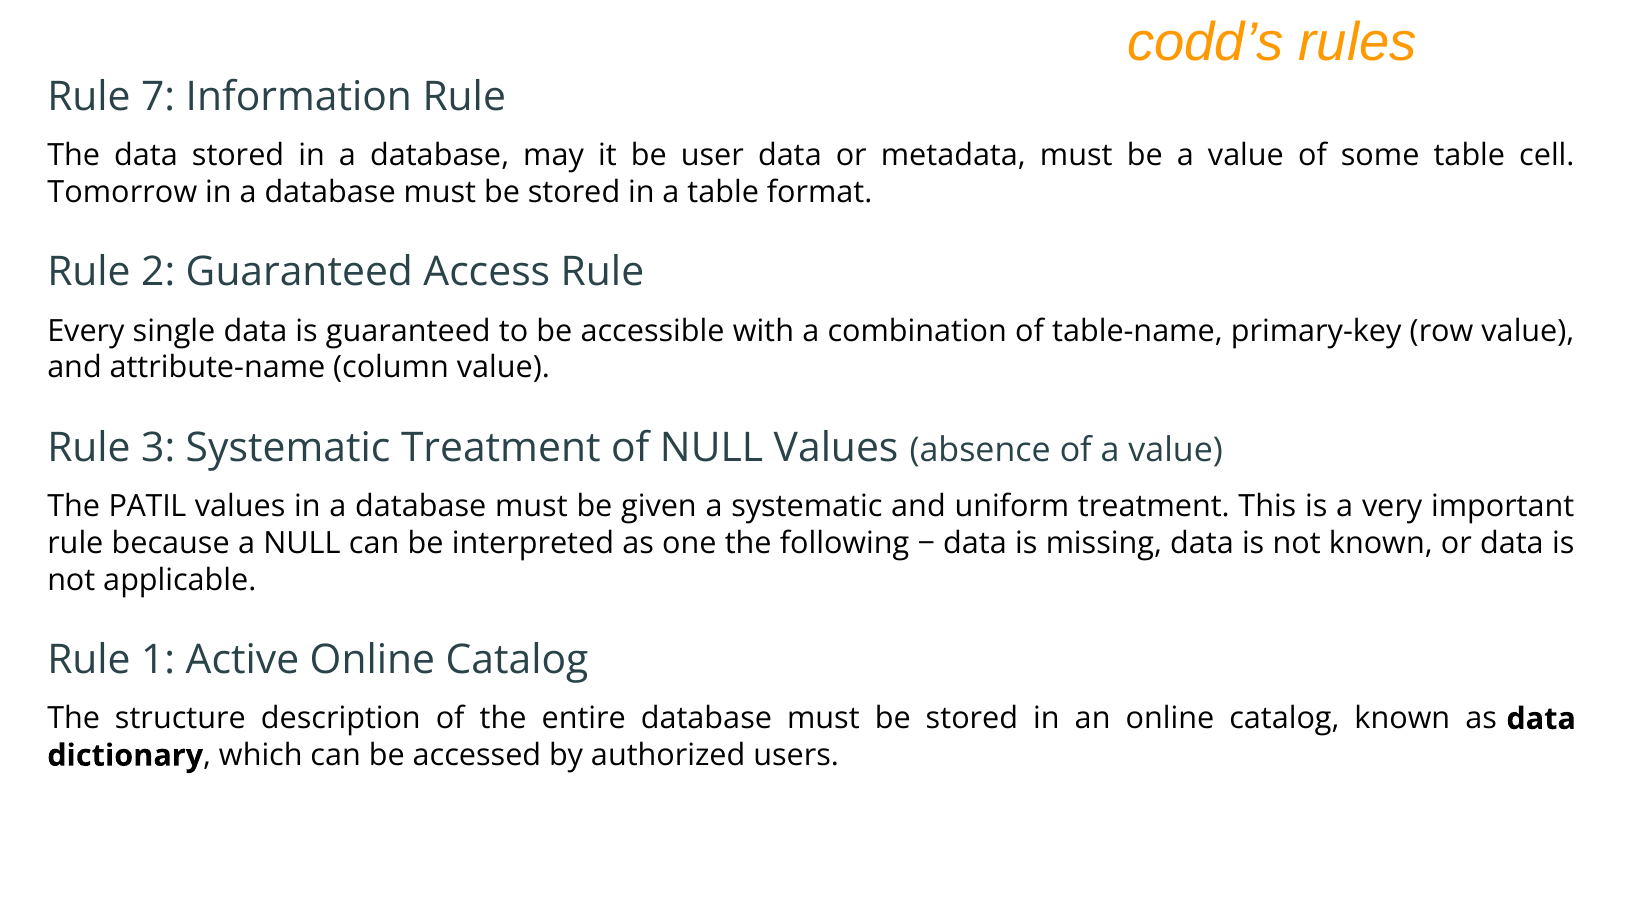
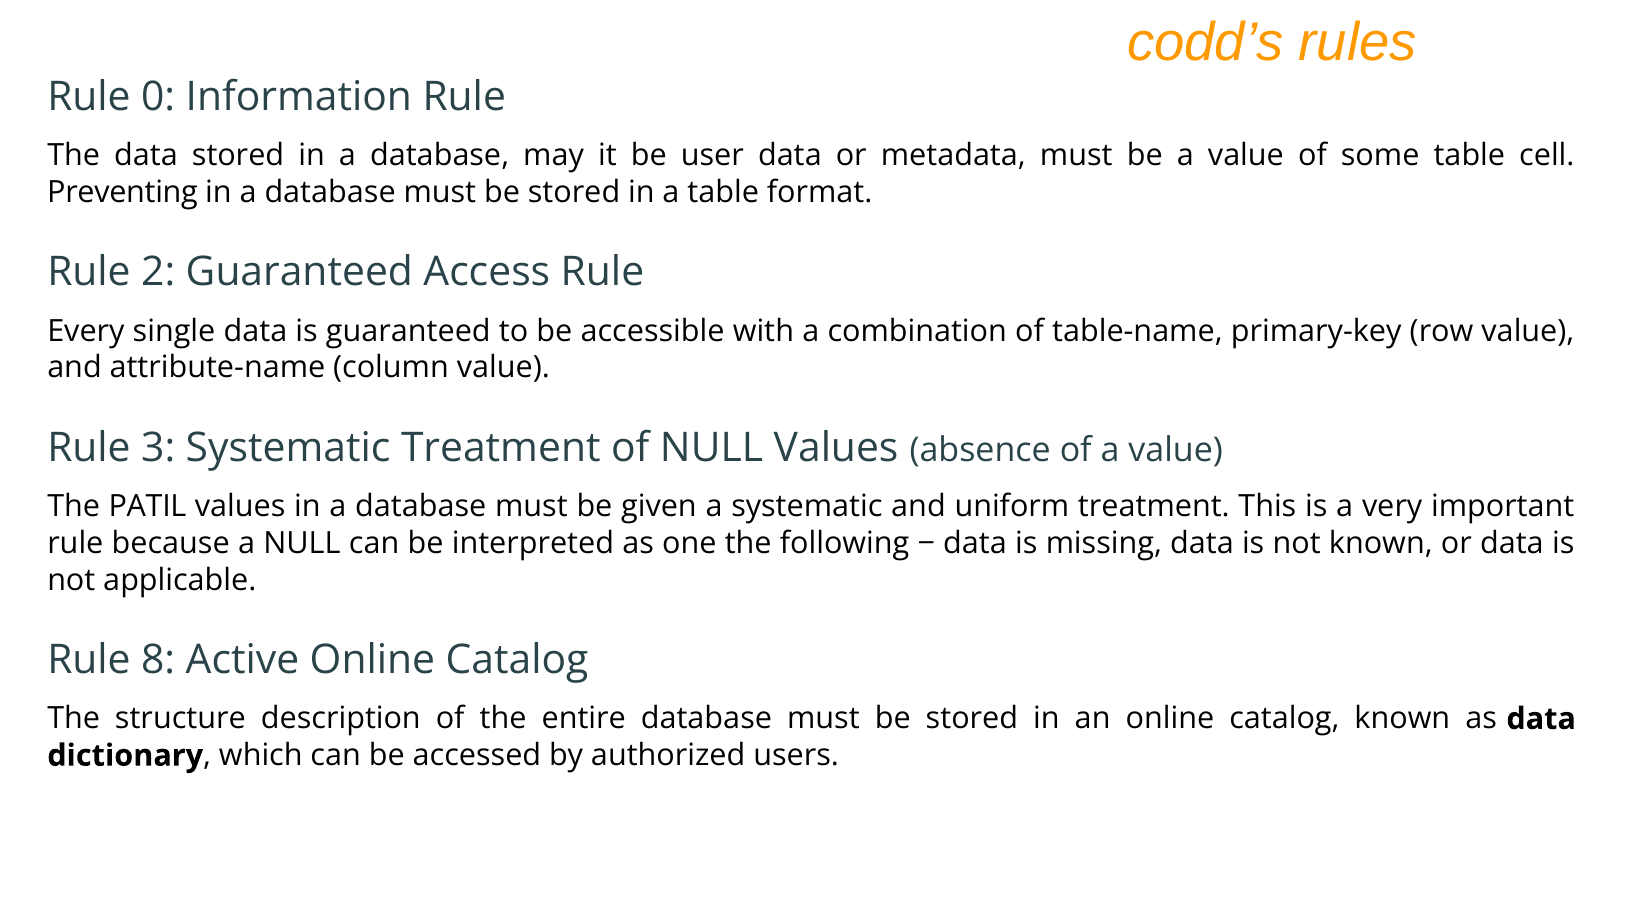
7: 7 -> 0
Tomorrow: Tomorrow -> Preventing
1: 1 -> 8
